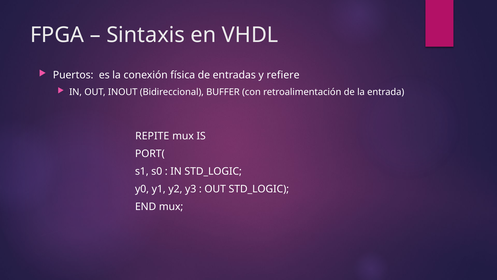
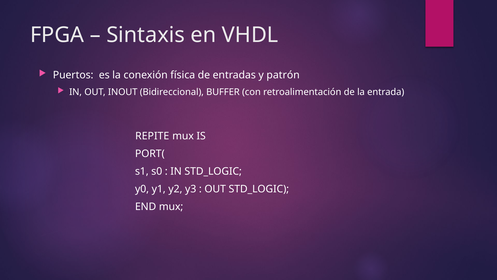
refiere: refiere -> patrón
